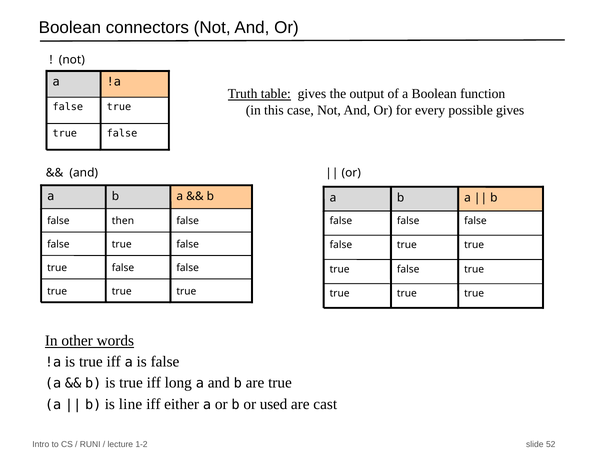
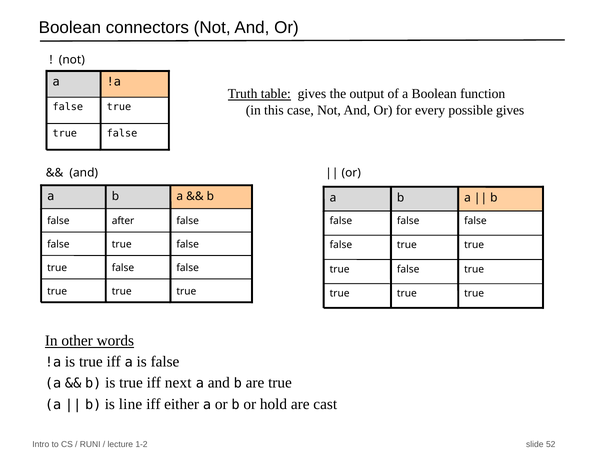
then: then -> after
long: long -> next
used: used -> hold
